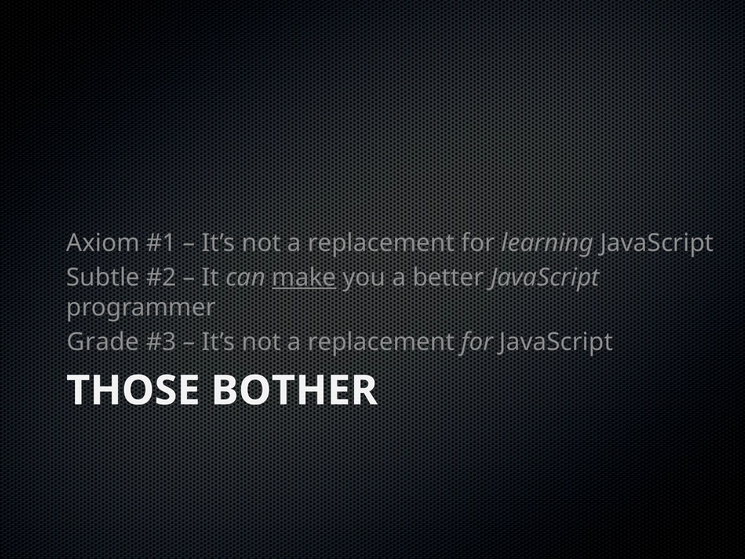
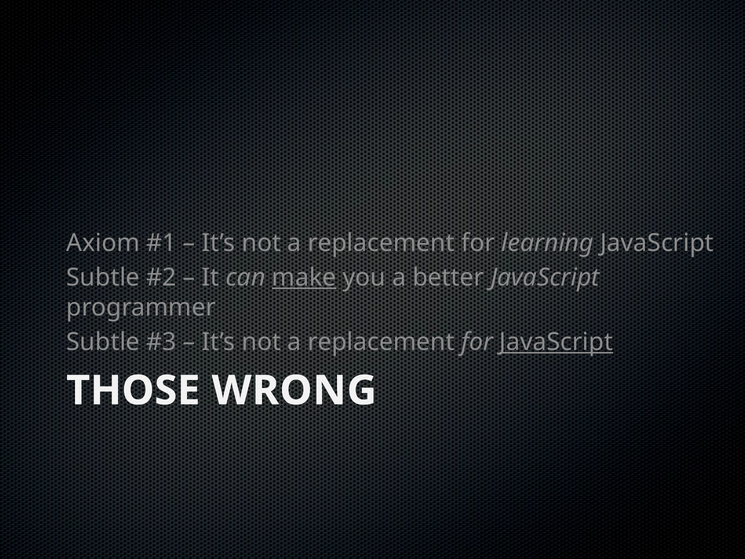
Grade at (103, 342): Grade -> Subtle
JavaScript at (556, 342) underline: none -> present
BOTHER: BOTHER -> WRONG
